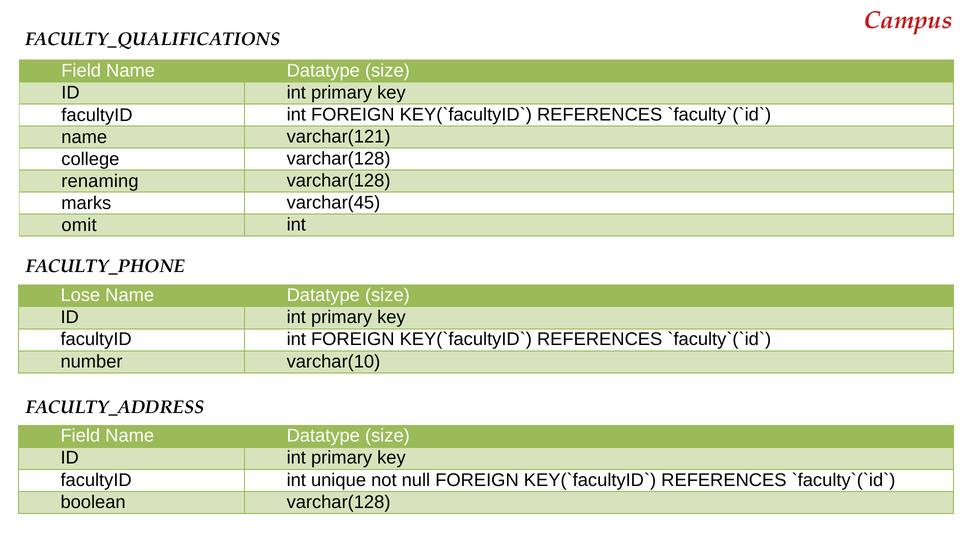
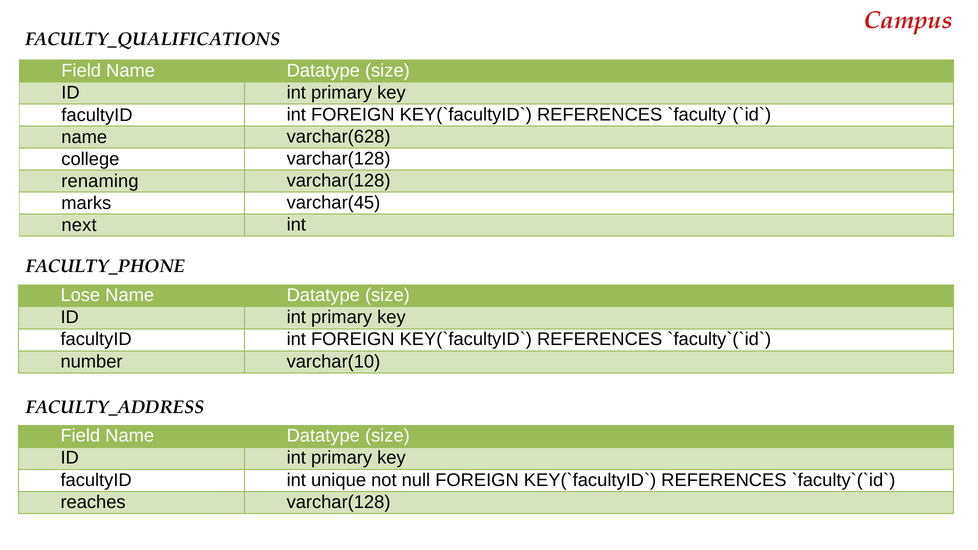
varchar(121: varchar(121 -> varchar(628
omit: omit -> next
boolean: boolean -> reaches
